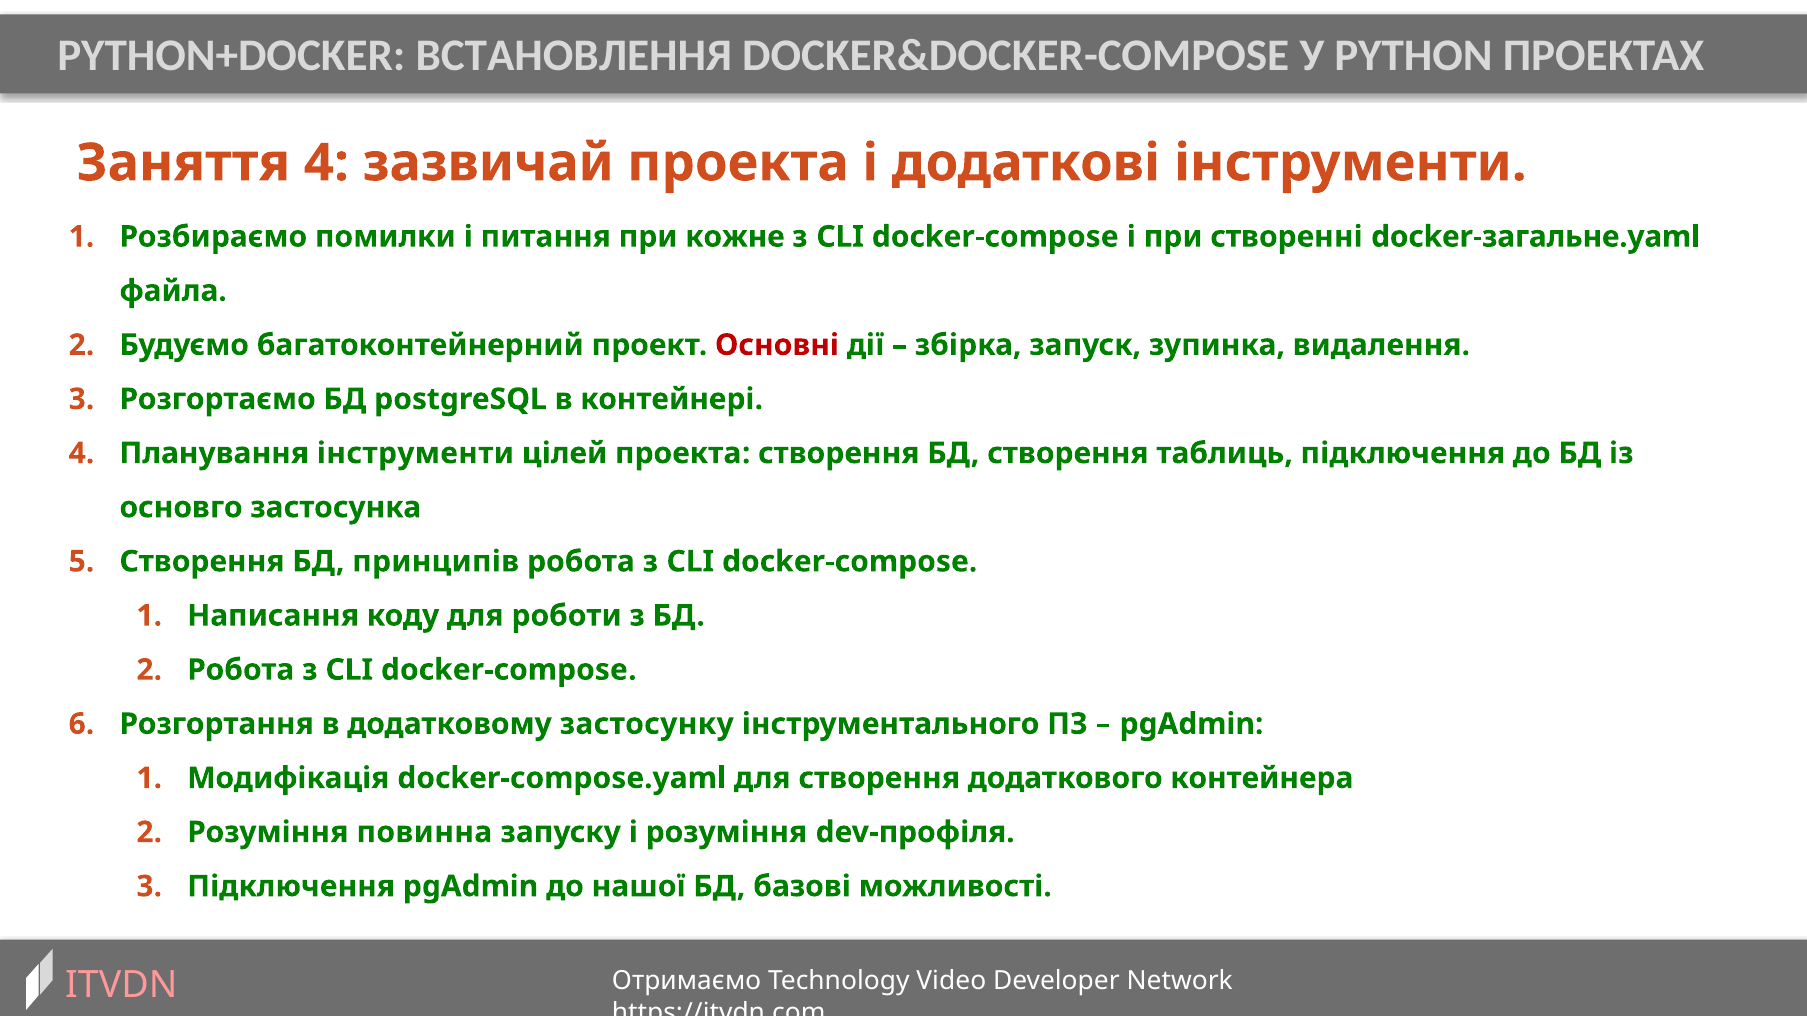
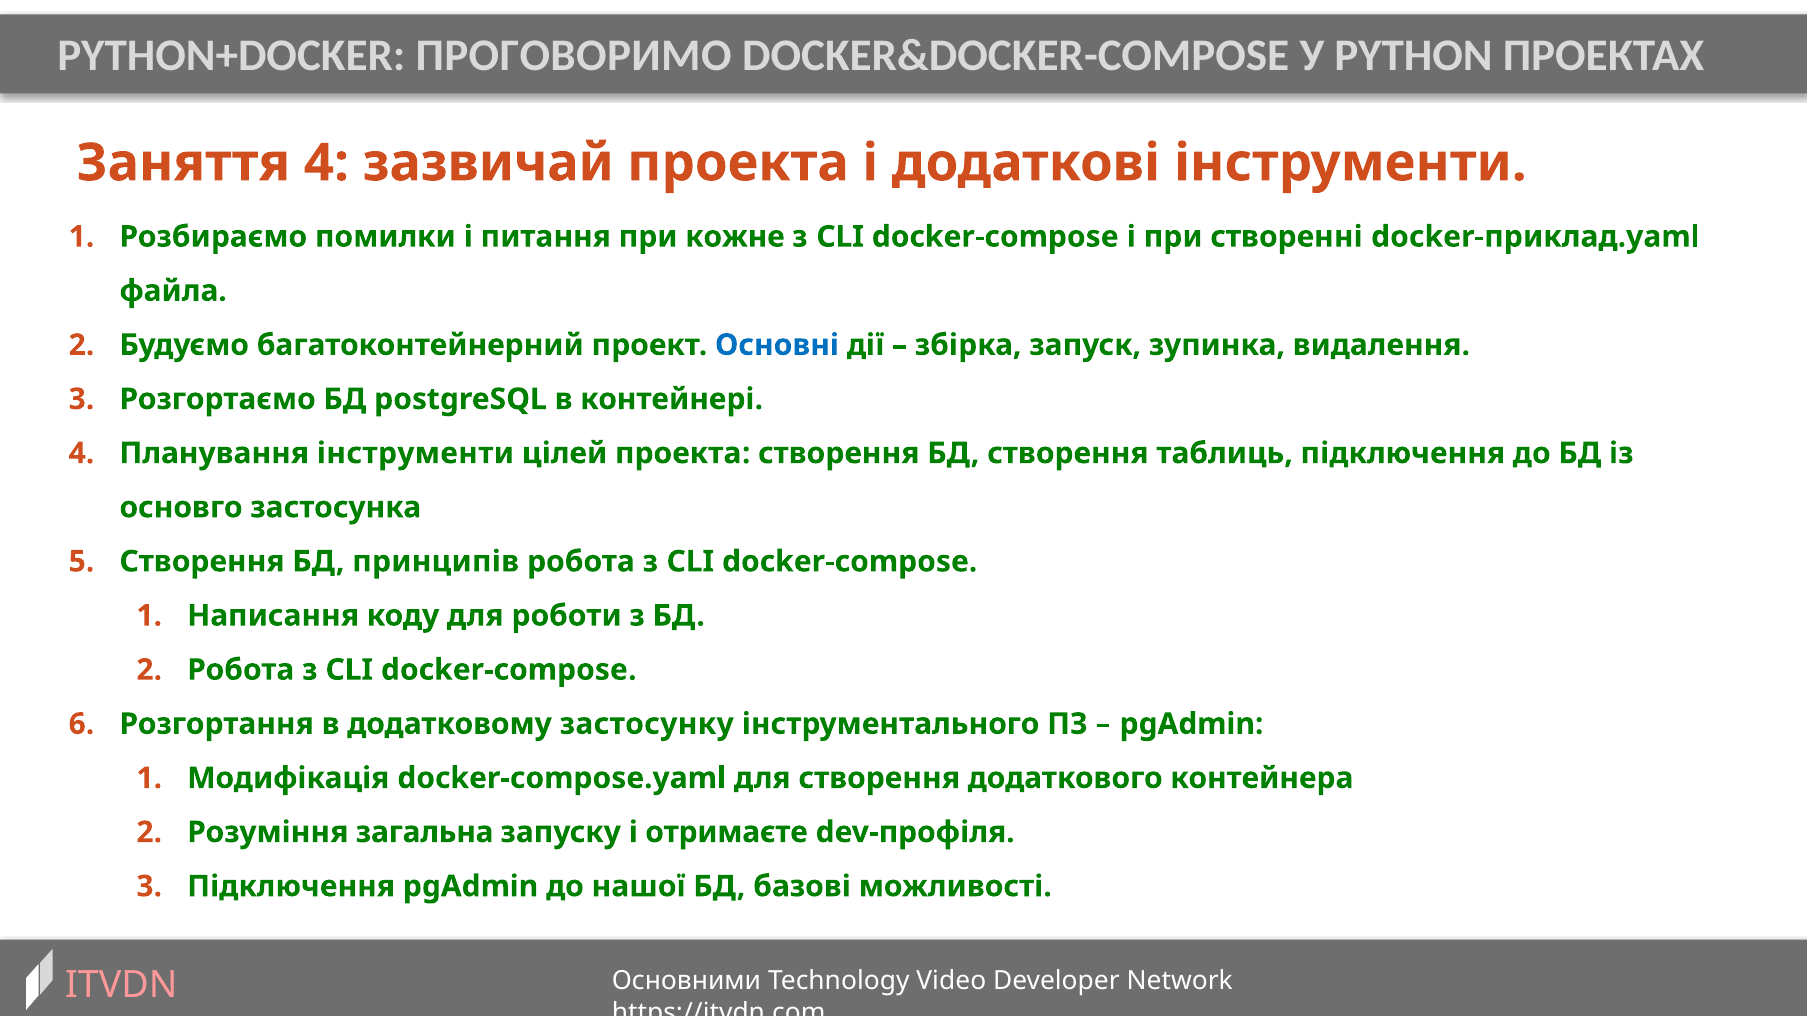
ВСТАНОВЛЕННЯ: ВСТАНОВЛЕННЯ -> ПРОГОВОРИМО
docker-загальне.yaml: docker-загальне.yaml -> docker-приклад.yaml
Основні colour: red -> blue
повинна: повинна -> загальна
і розуміння: розуміння -> отримаєте
Отримаємо: Отримаємо -> Основними
